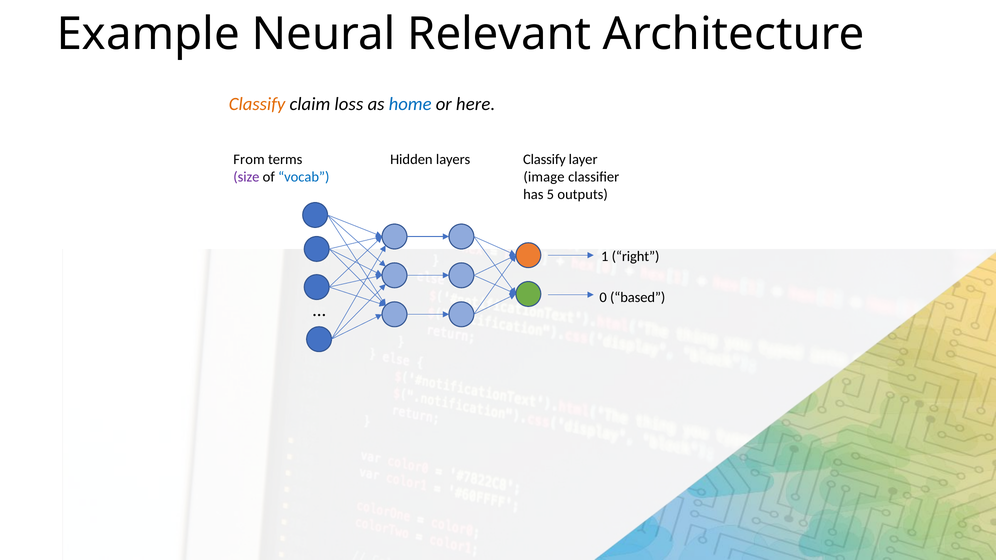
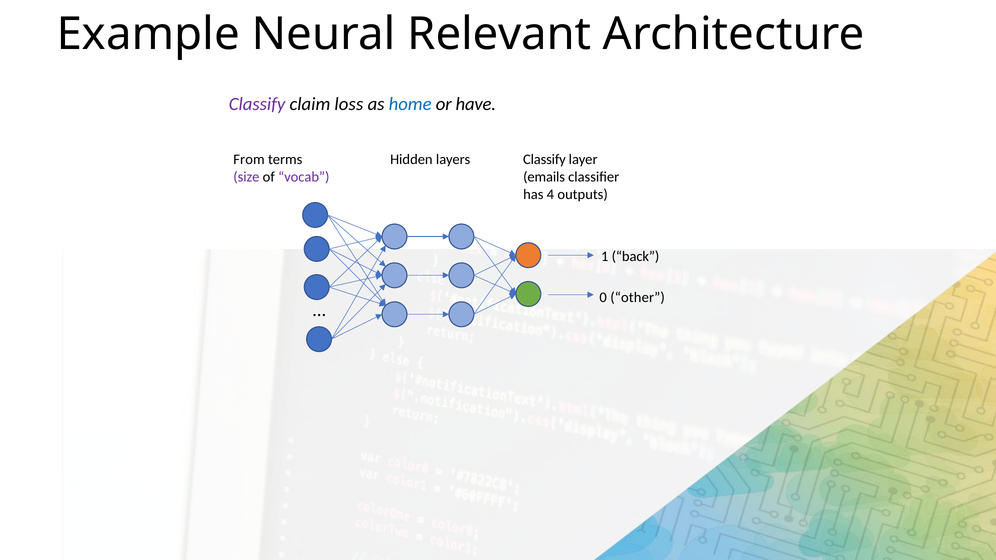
Classify at (257, 104) colour: orange -> purple
here: here -> have
vocab colour: blue -> purple
image: image -> emails
5: 5 -> 4
right: right -> back
based: based -> other
